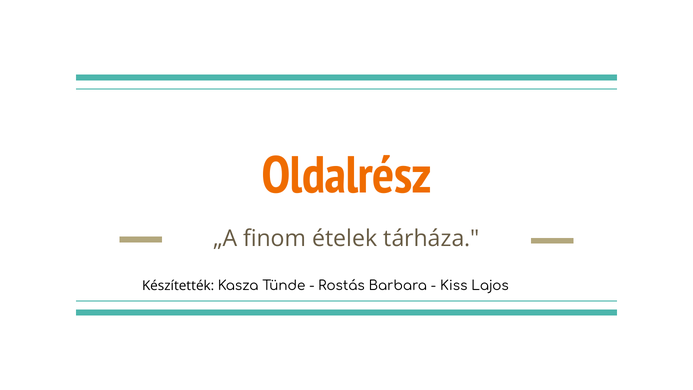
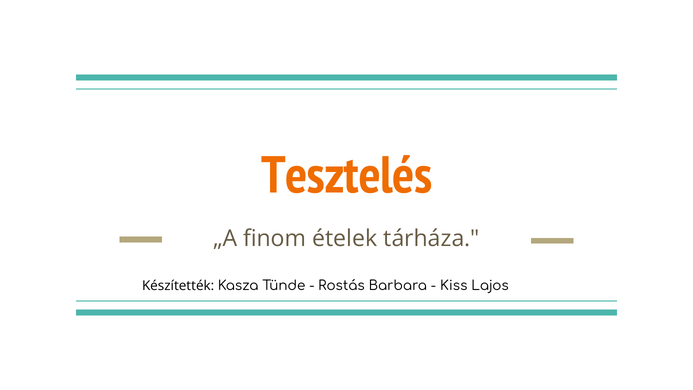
Oldalrész: Oldalrész -> Tesztelés
